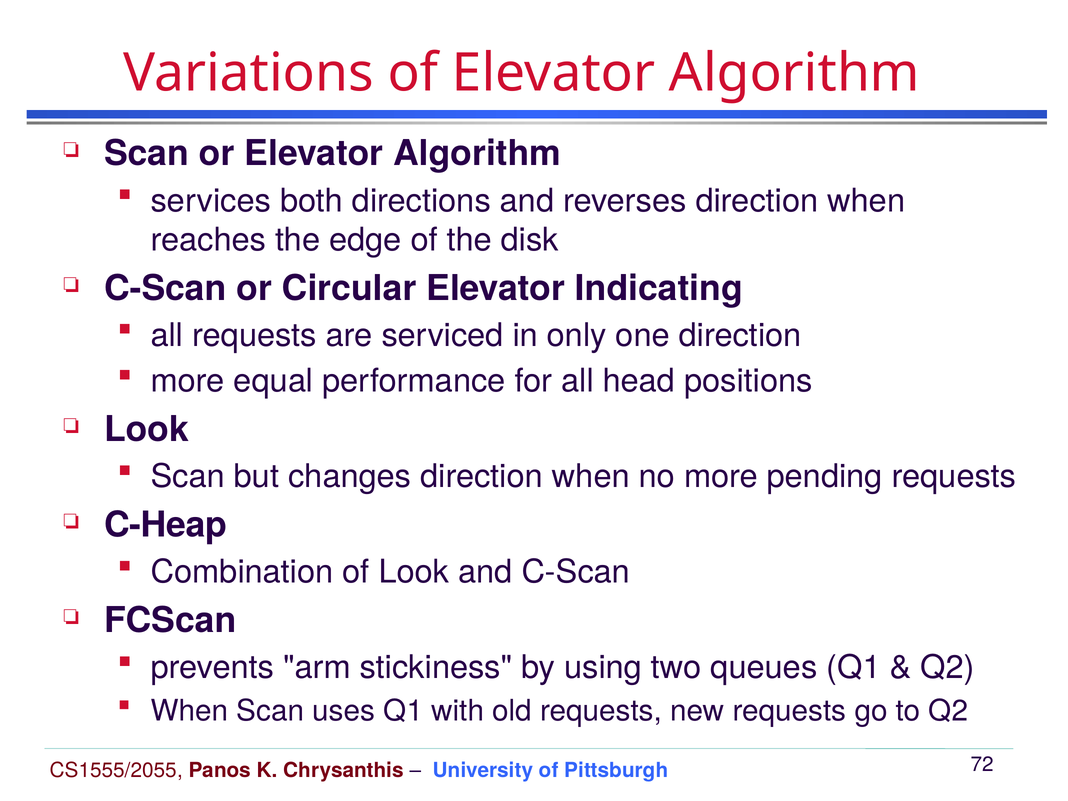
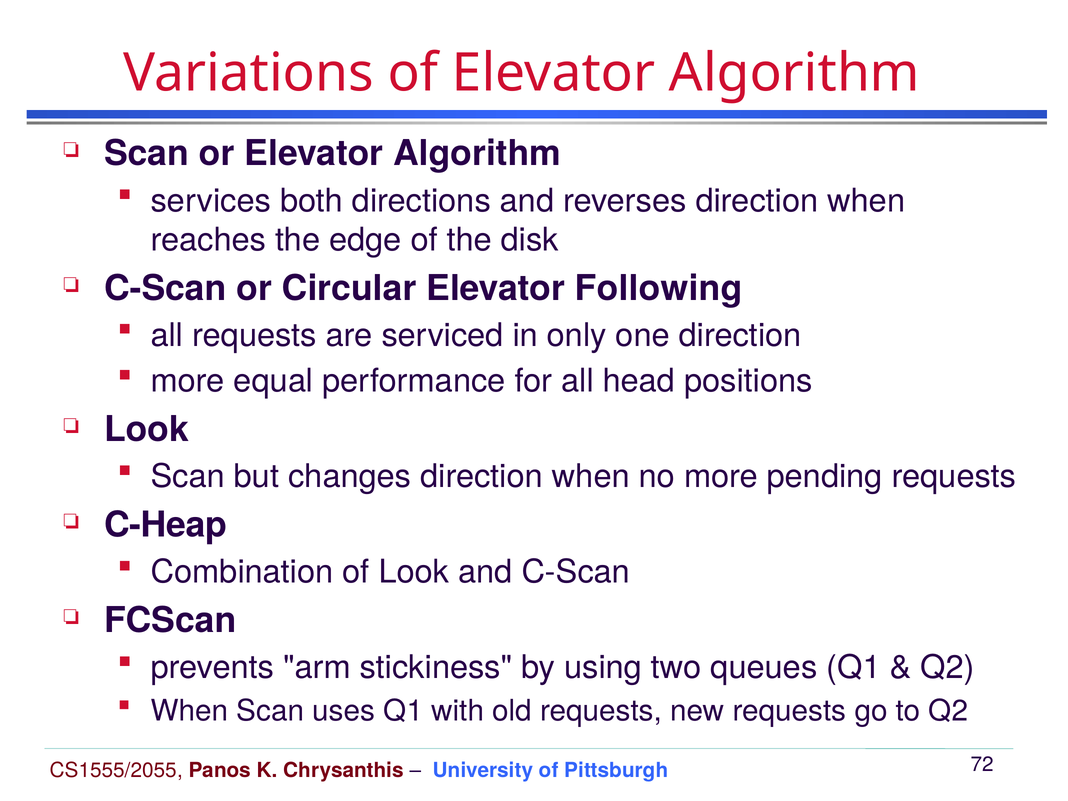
Indicating: Indicating -> Following
